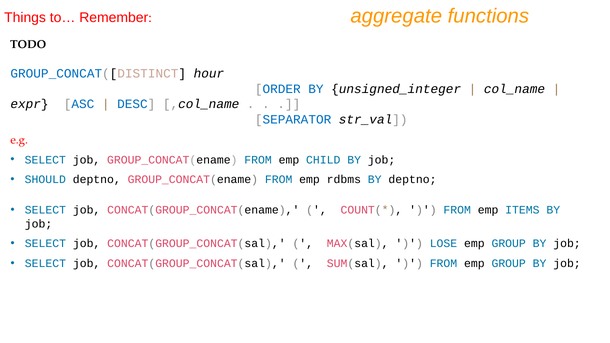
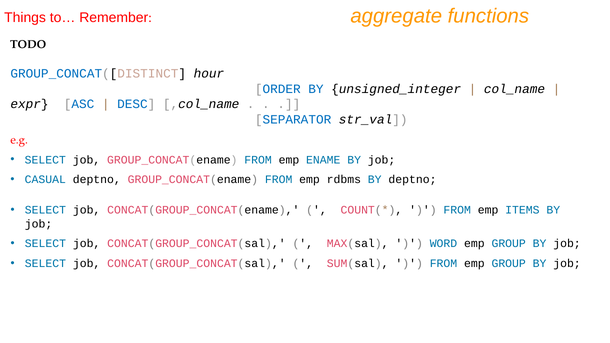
CHILD: CHILD -> ENAME
SHOULD: SHOULD -> CASUAL
LOSE: LOSE -> WORD
